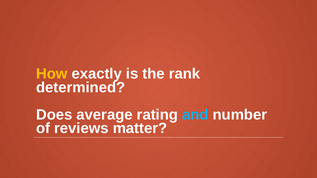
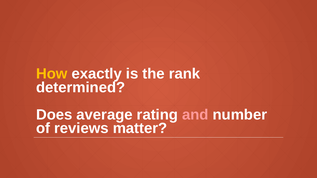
and colour: light blue -> pink
